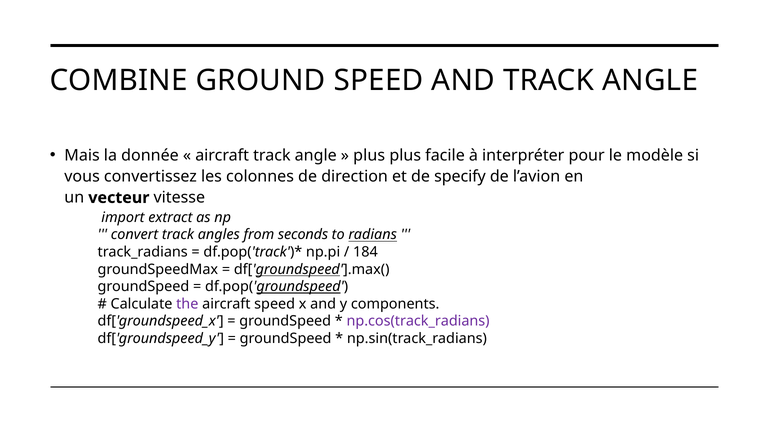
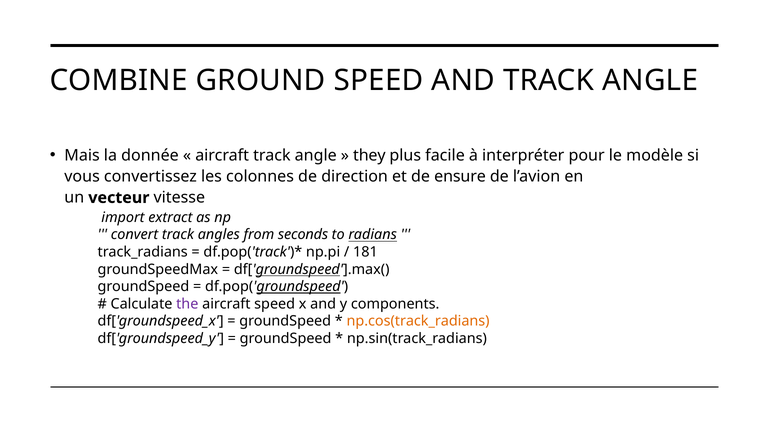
plus at (369, 156): plus -> they
specify: specify -> ensure
184: 184 -> 181
np.cos(track_radians colour: purple -> orange
